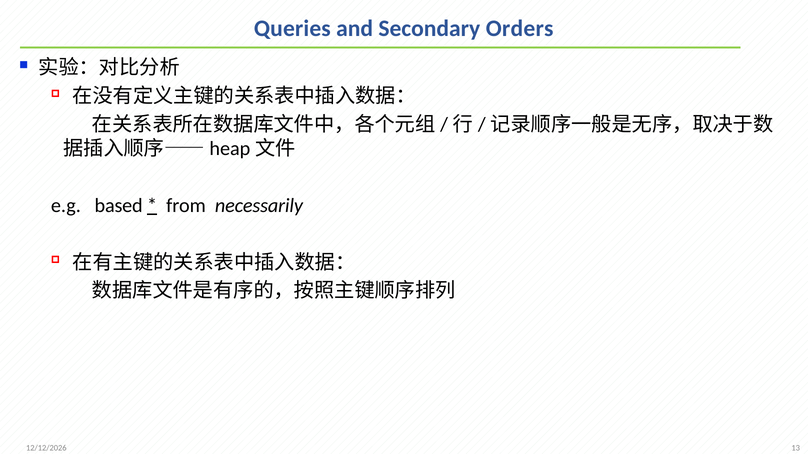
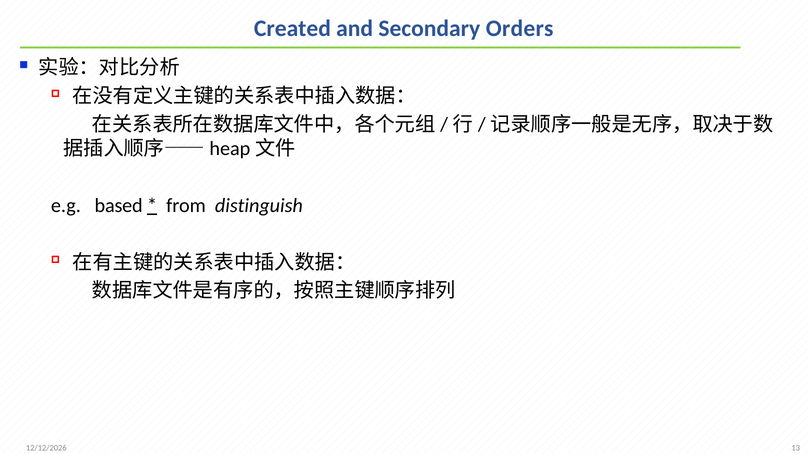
Queries: Queries -> Created
necessarily: necessarily -> distinguish
